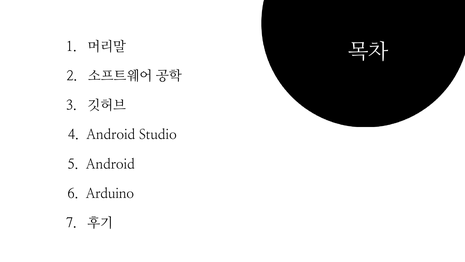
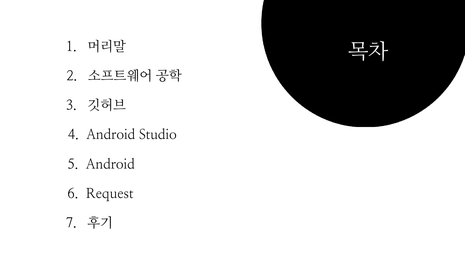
Arduino: Arduino -> Request
